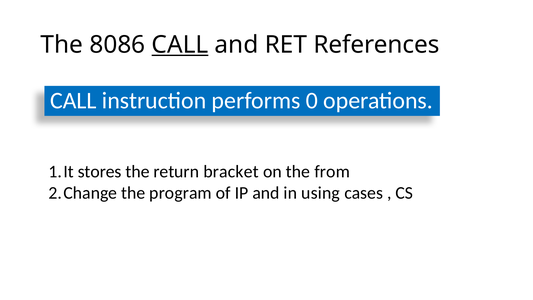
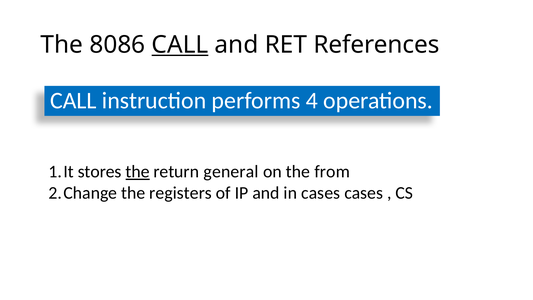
0: 0 -> 4
the at (138, 172) underline: none -> present
bracket: bracket -> general
program: program -> registers
in using: using -> cases
